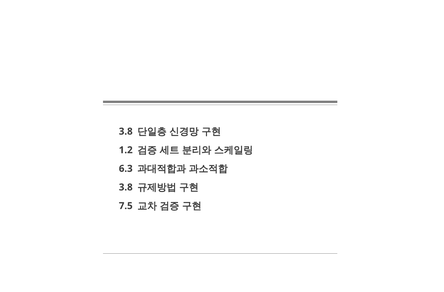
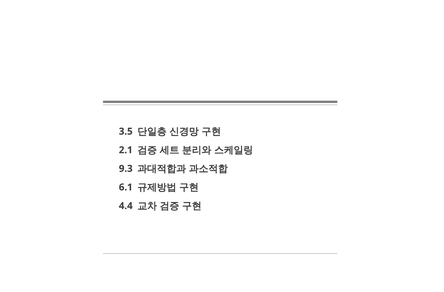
3.8 at (126, 131): 3.8 -> 3.5
1.2: 1.2 -> 2.1
6.3: 6.3 -> 9.3
3.8 at (126, 187): 3.8 -> 6.1
7.5: 7.5 -> 4.4
